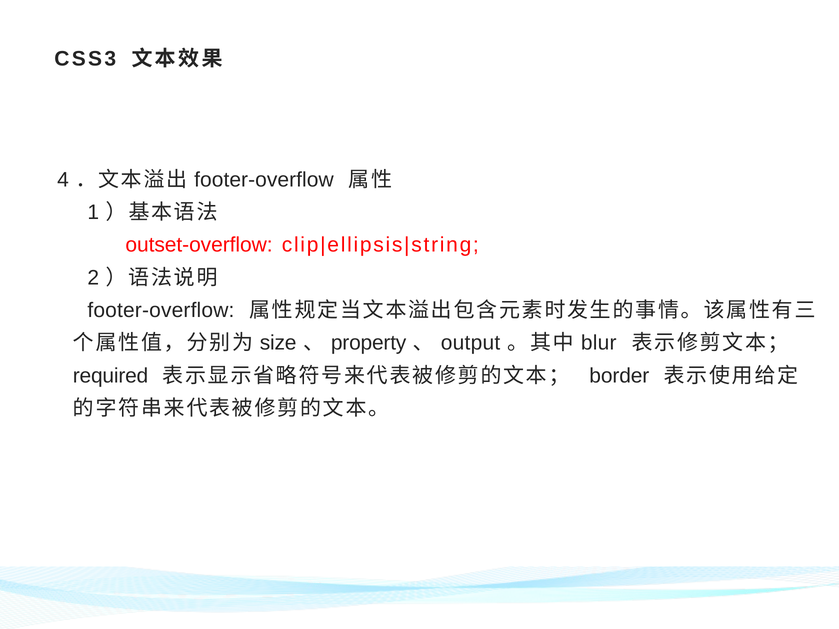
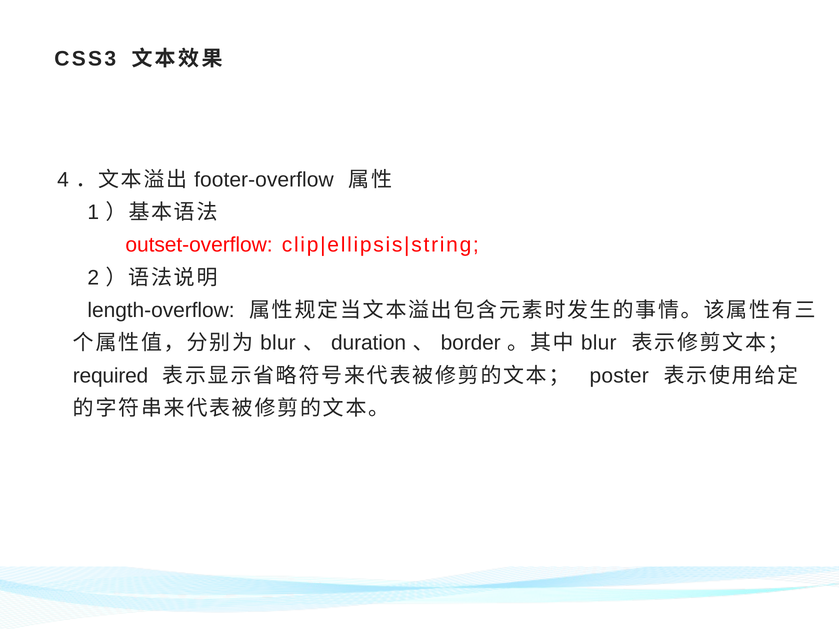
footer-overflow at (161, 311): footer-overflow -> length-overflow
size at (278, 343): size -> blur
property: property -> duration
output: output -> border
border: border -> poster
